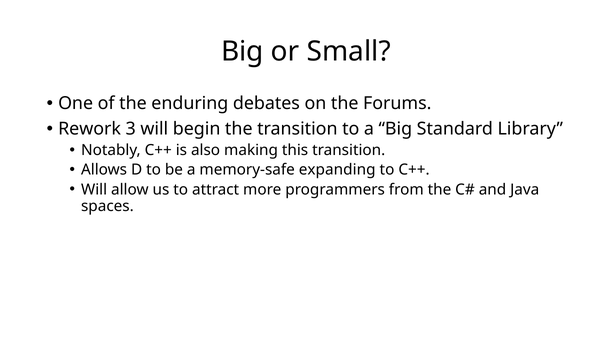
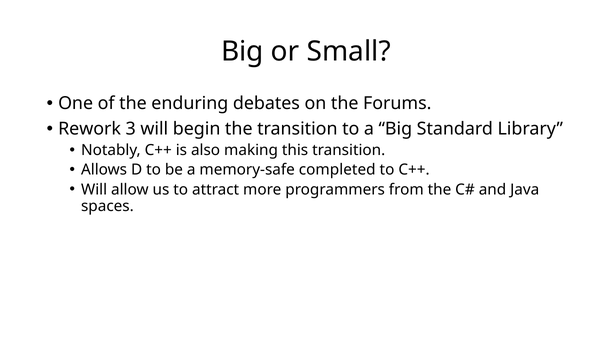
expanding: expanding -> completed
